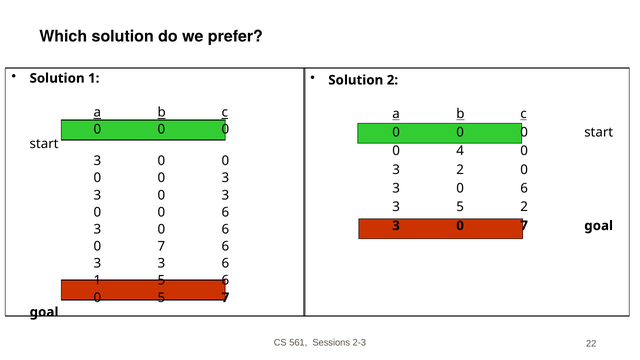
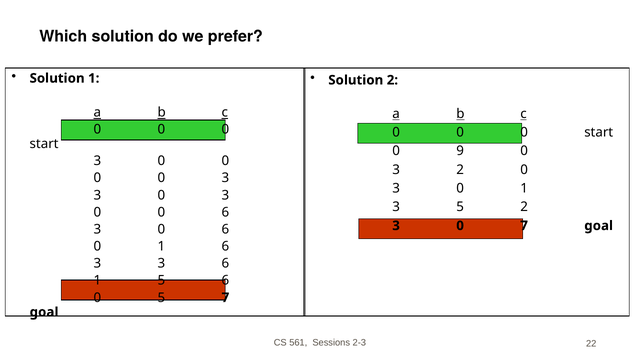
4: 4 -> 9
6 at (524, 188): 6 -> 1
7 at (161, 246): 7 -> 1
